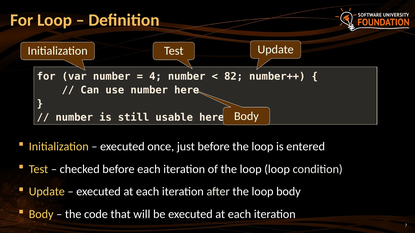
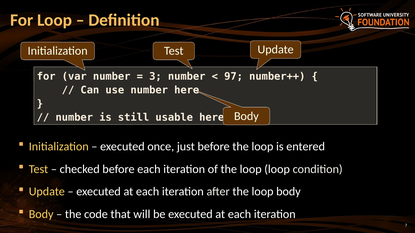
4: 4 -> 3
82: 82 -> 97
